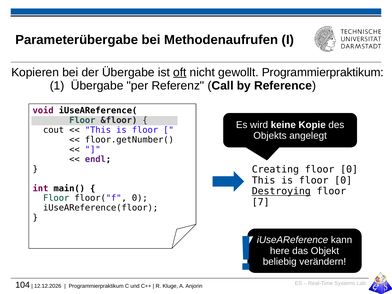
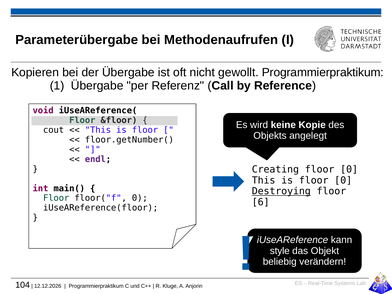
oft underline: present -> none
7: 7 -> 6
here: here -> style
